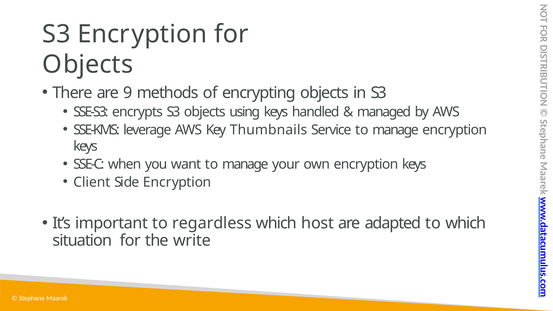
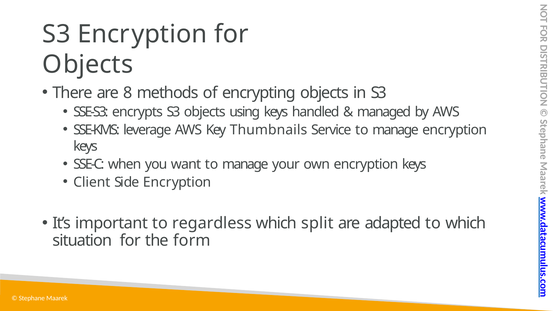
9: 9 -> 8
host: host -> split
write: write -> form
